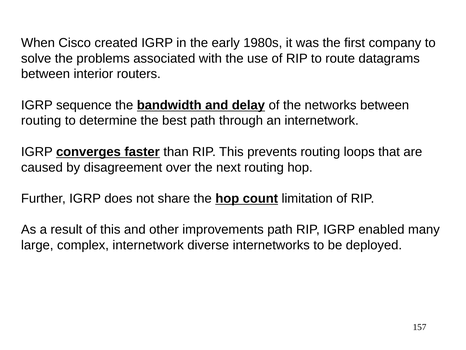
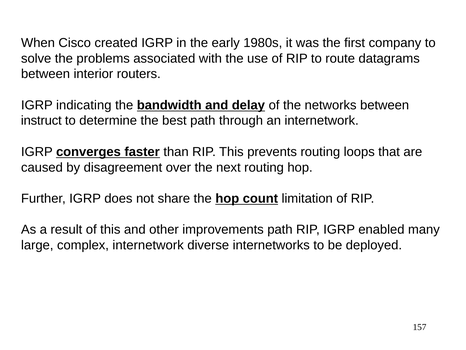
sequence: sequence -> indicating
routing at (41, 121): routing -> instruct
